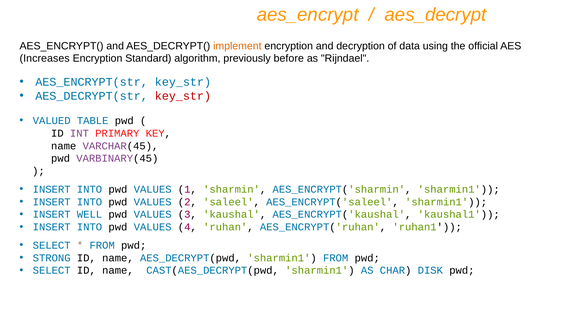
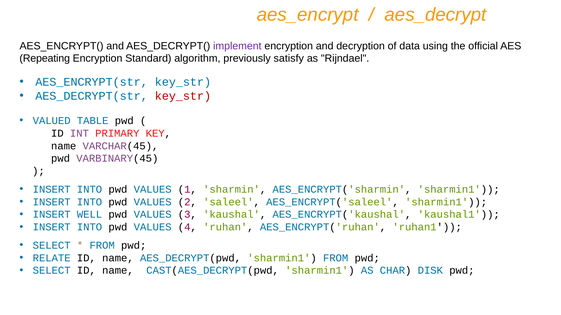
implement colour: orange -> purple
Increases: Increases -> Repeating
before: before -> satisfy
STRONG: STRONG -> RELATE
